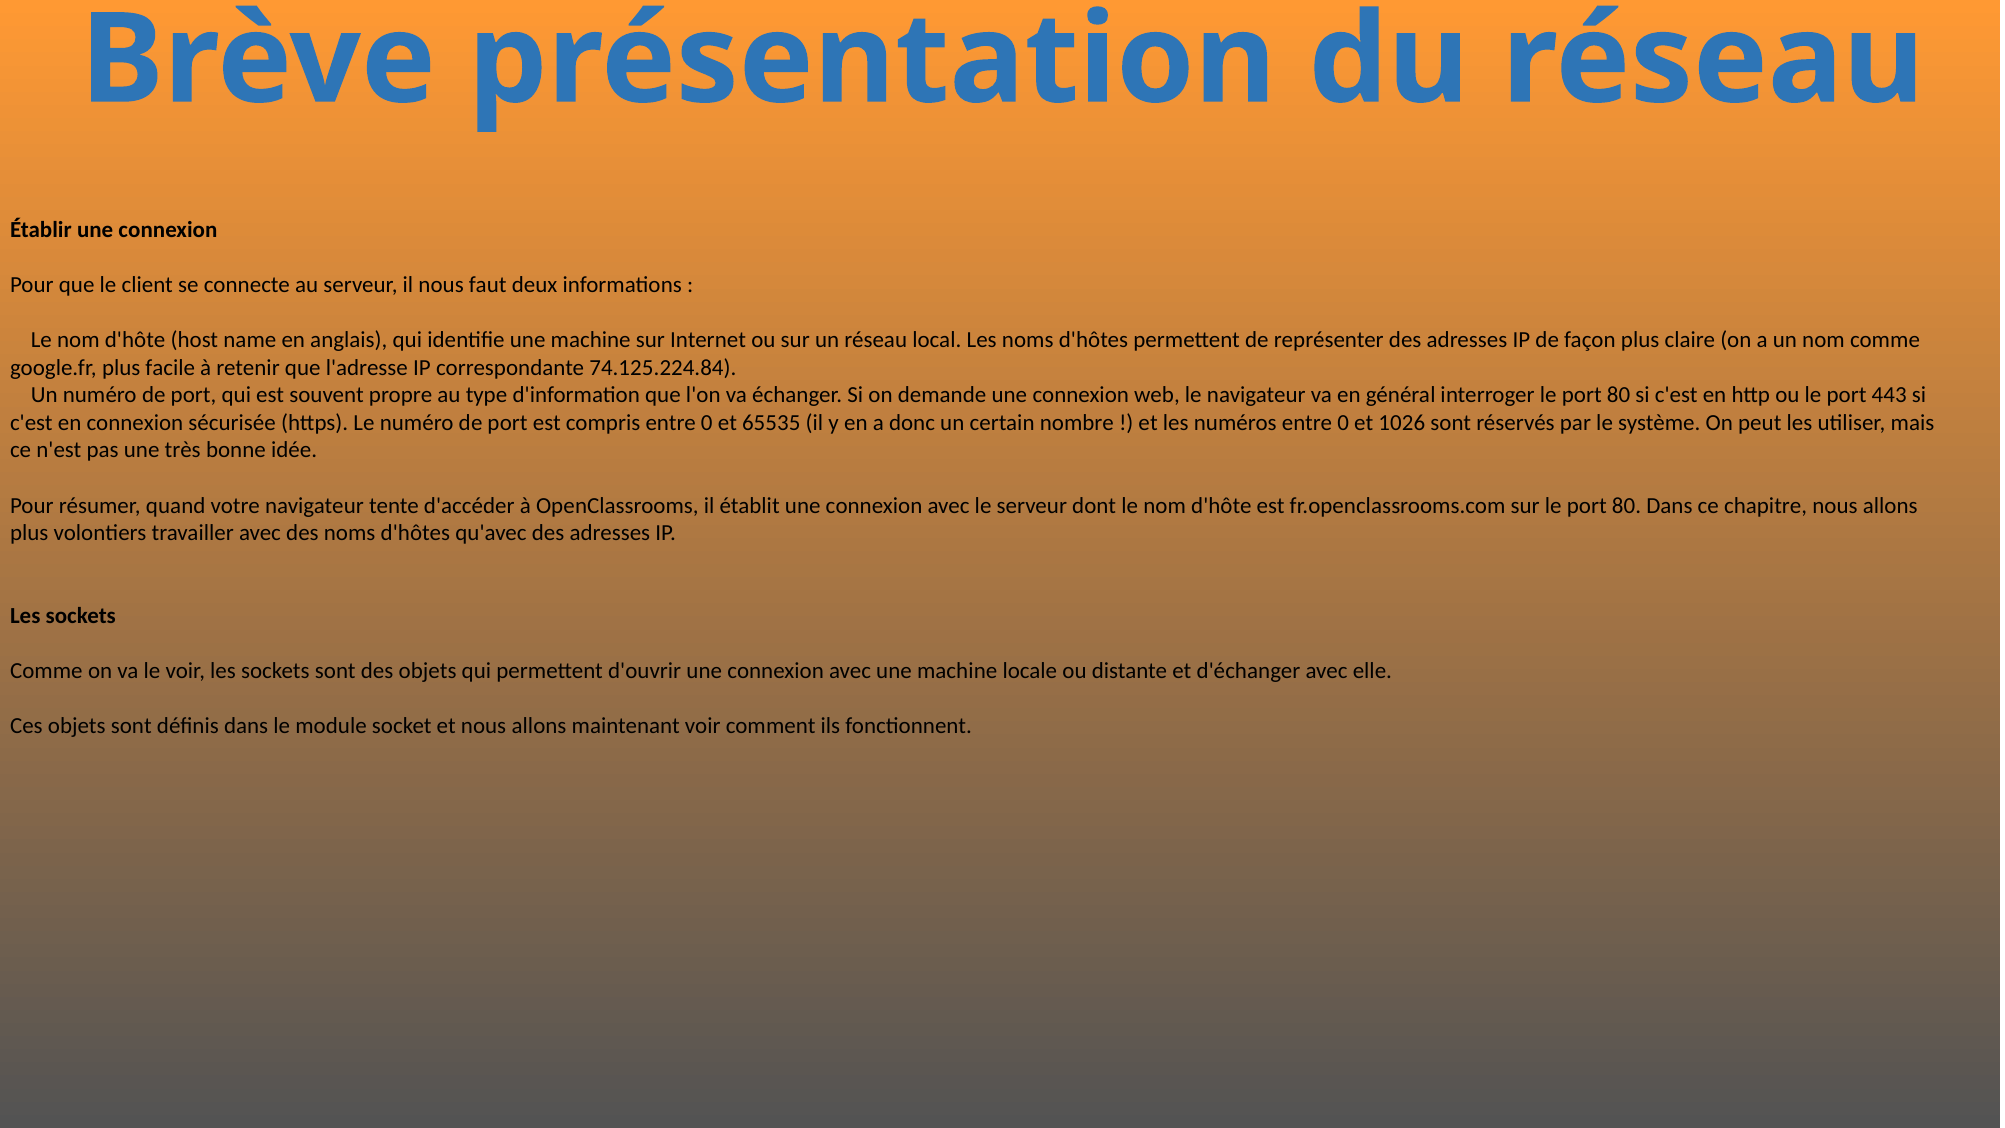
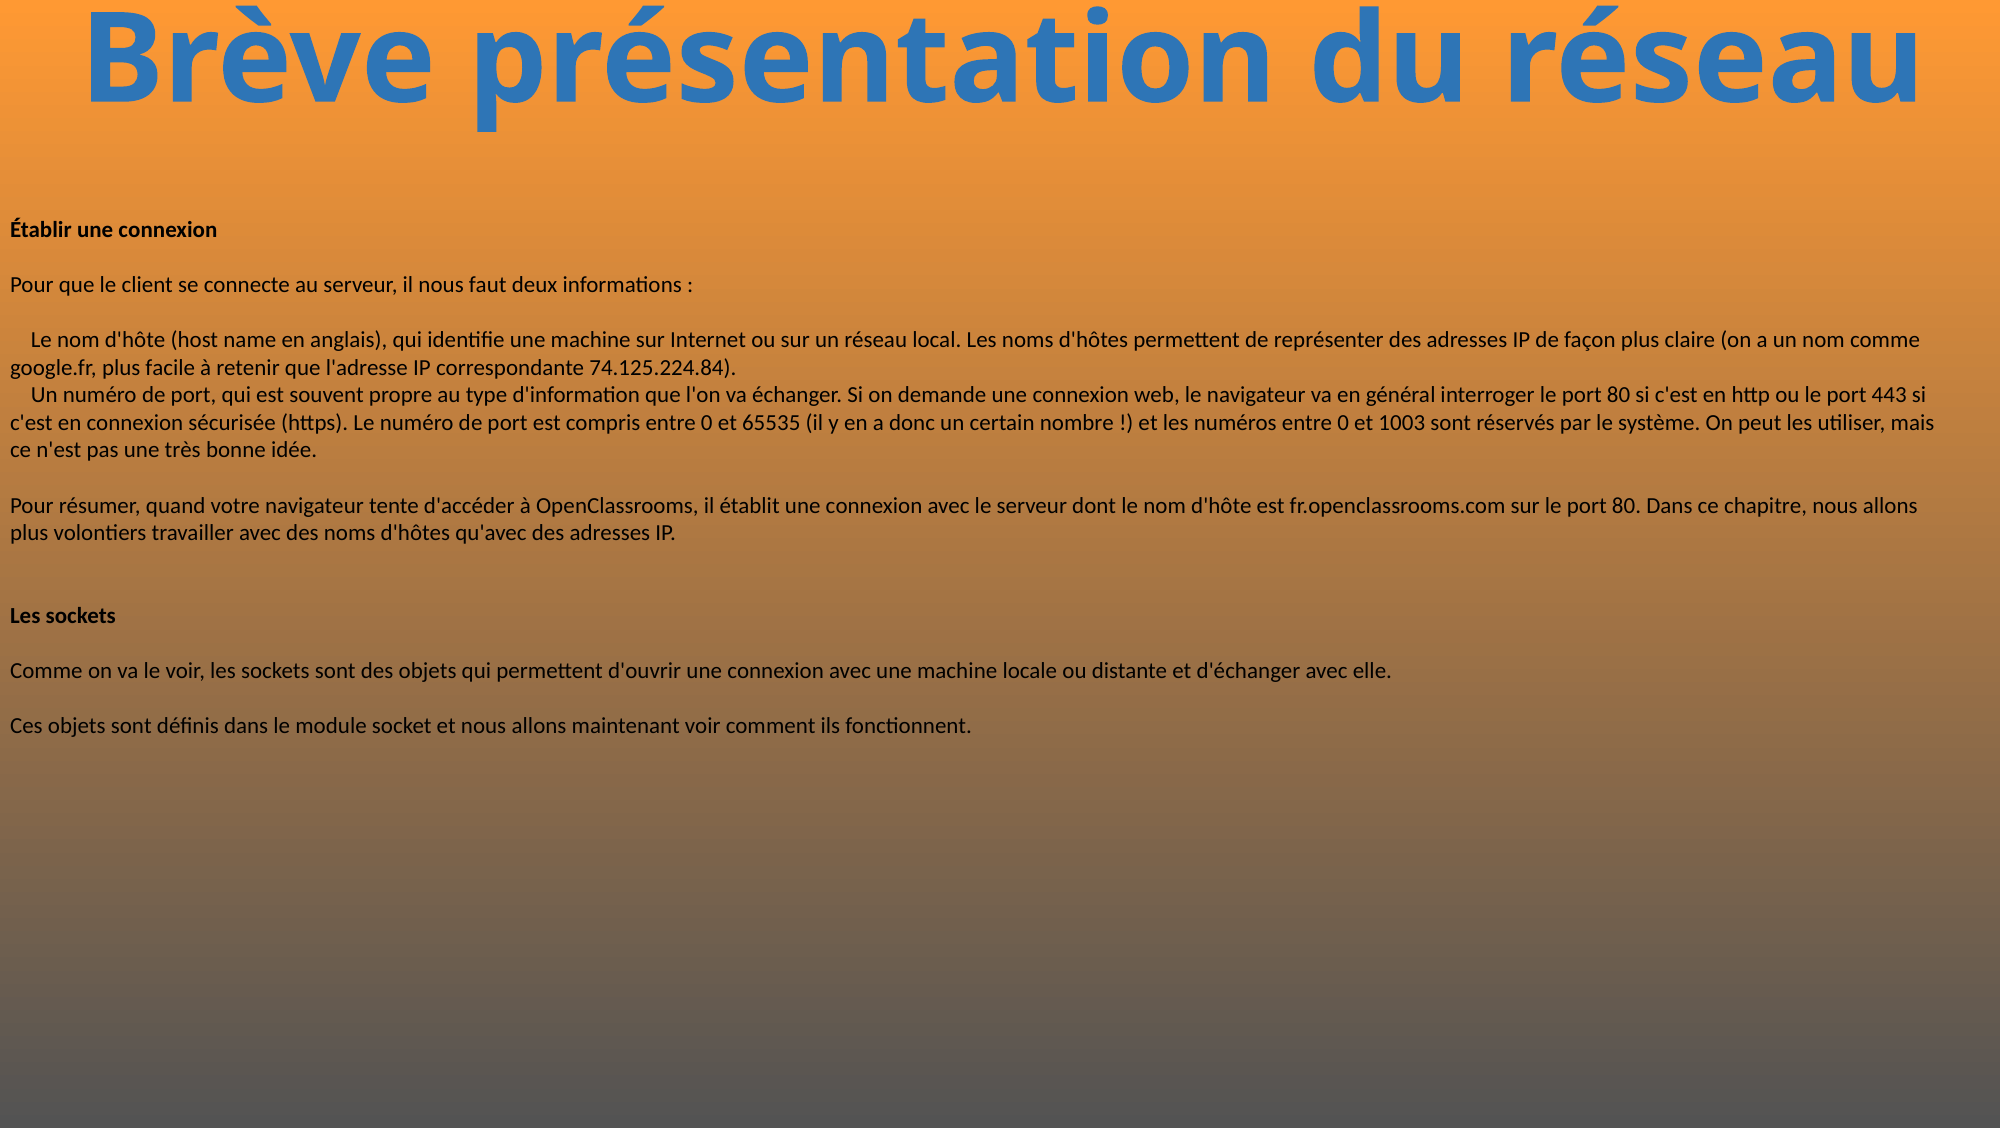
1026: 1026 -> 1003
